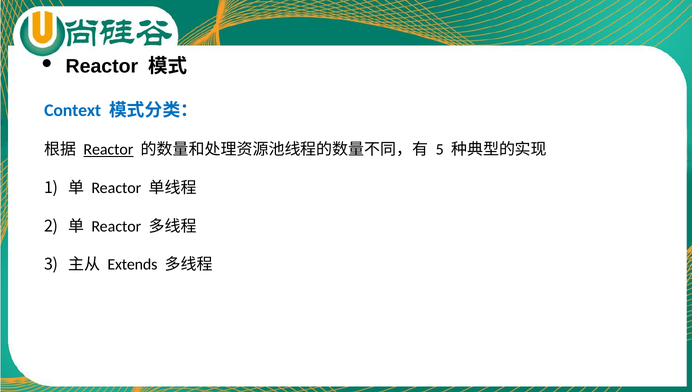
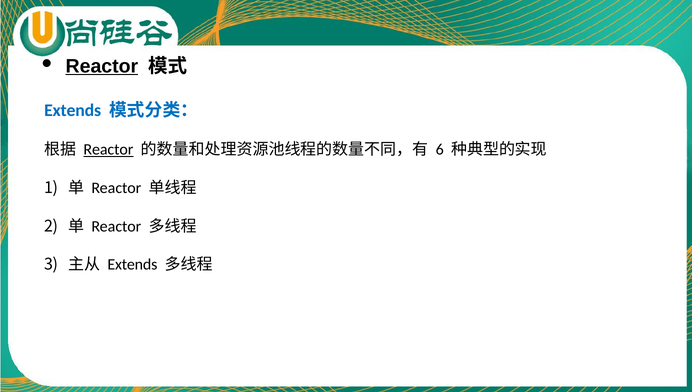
Reactor at (102, 66) underline: none -> present
Context at (73, 111): Context -> Extends
5: 5 -> 6
